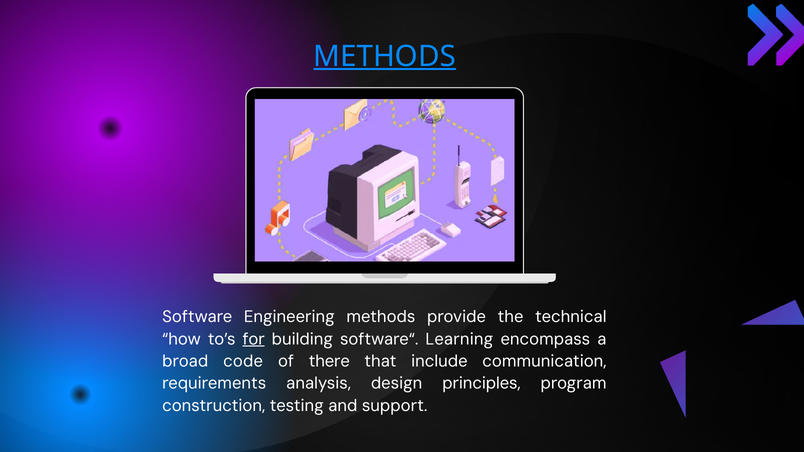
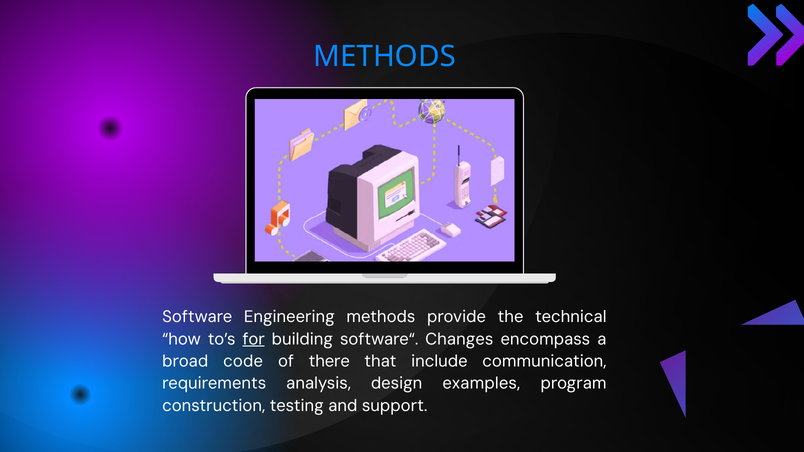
METHODS at (385, 56) underline: present -> none
Learning: Learning -> Changes
principles: principles -> examples
